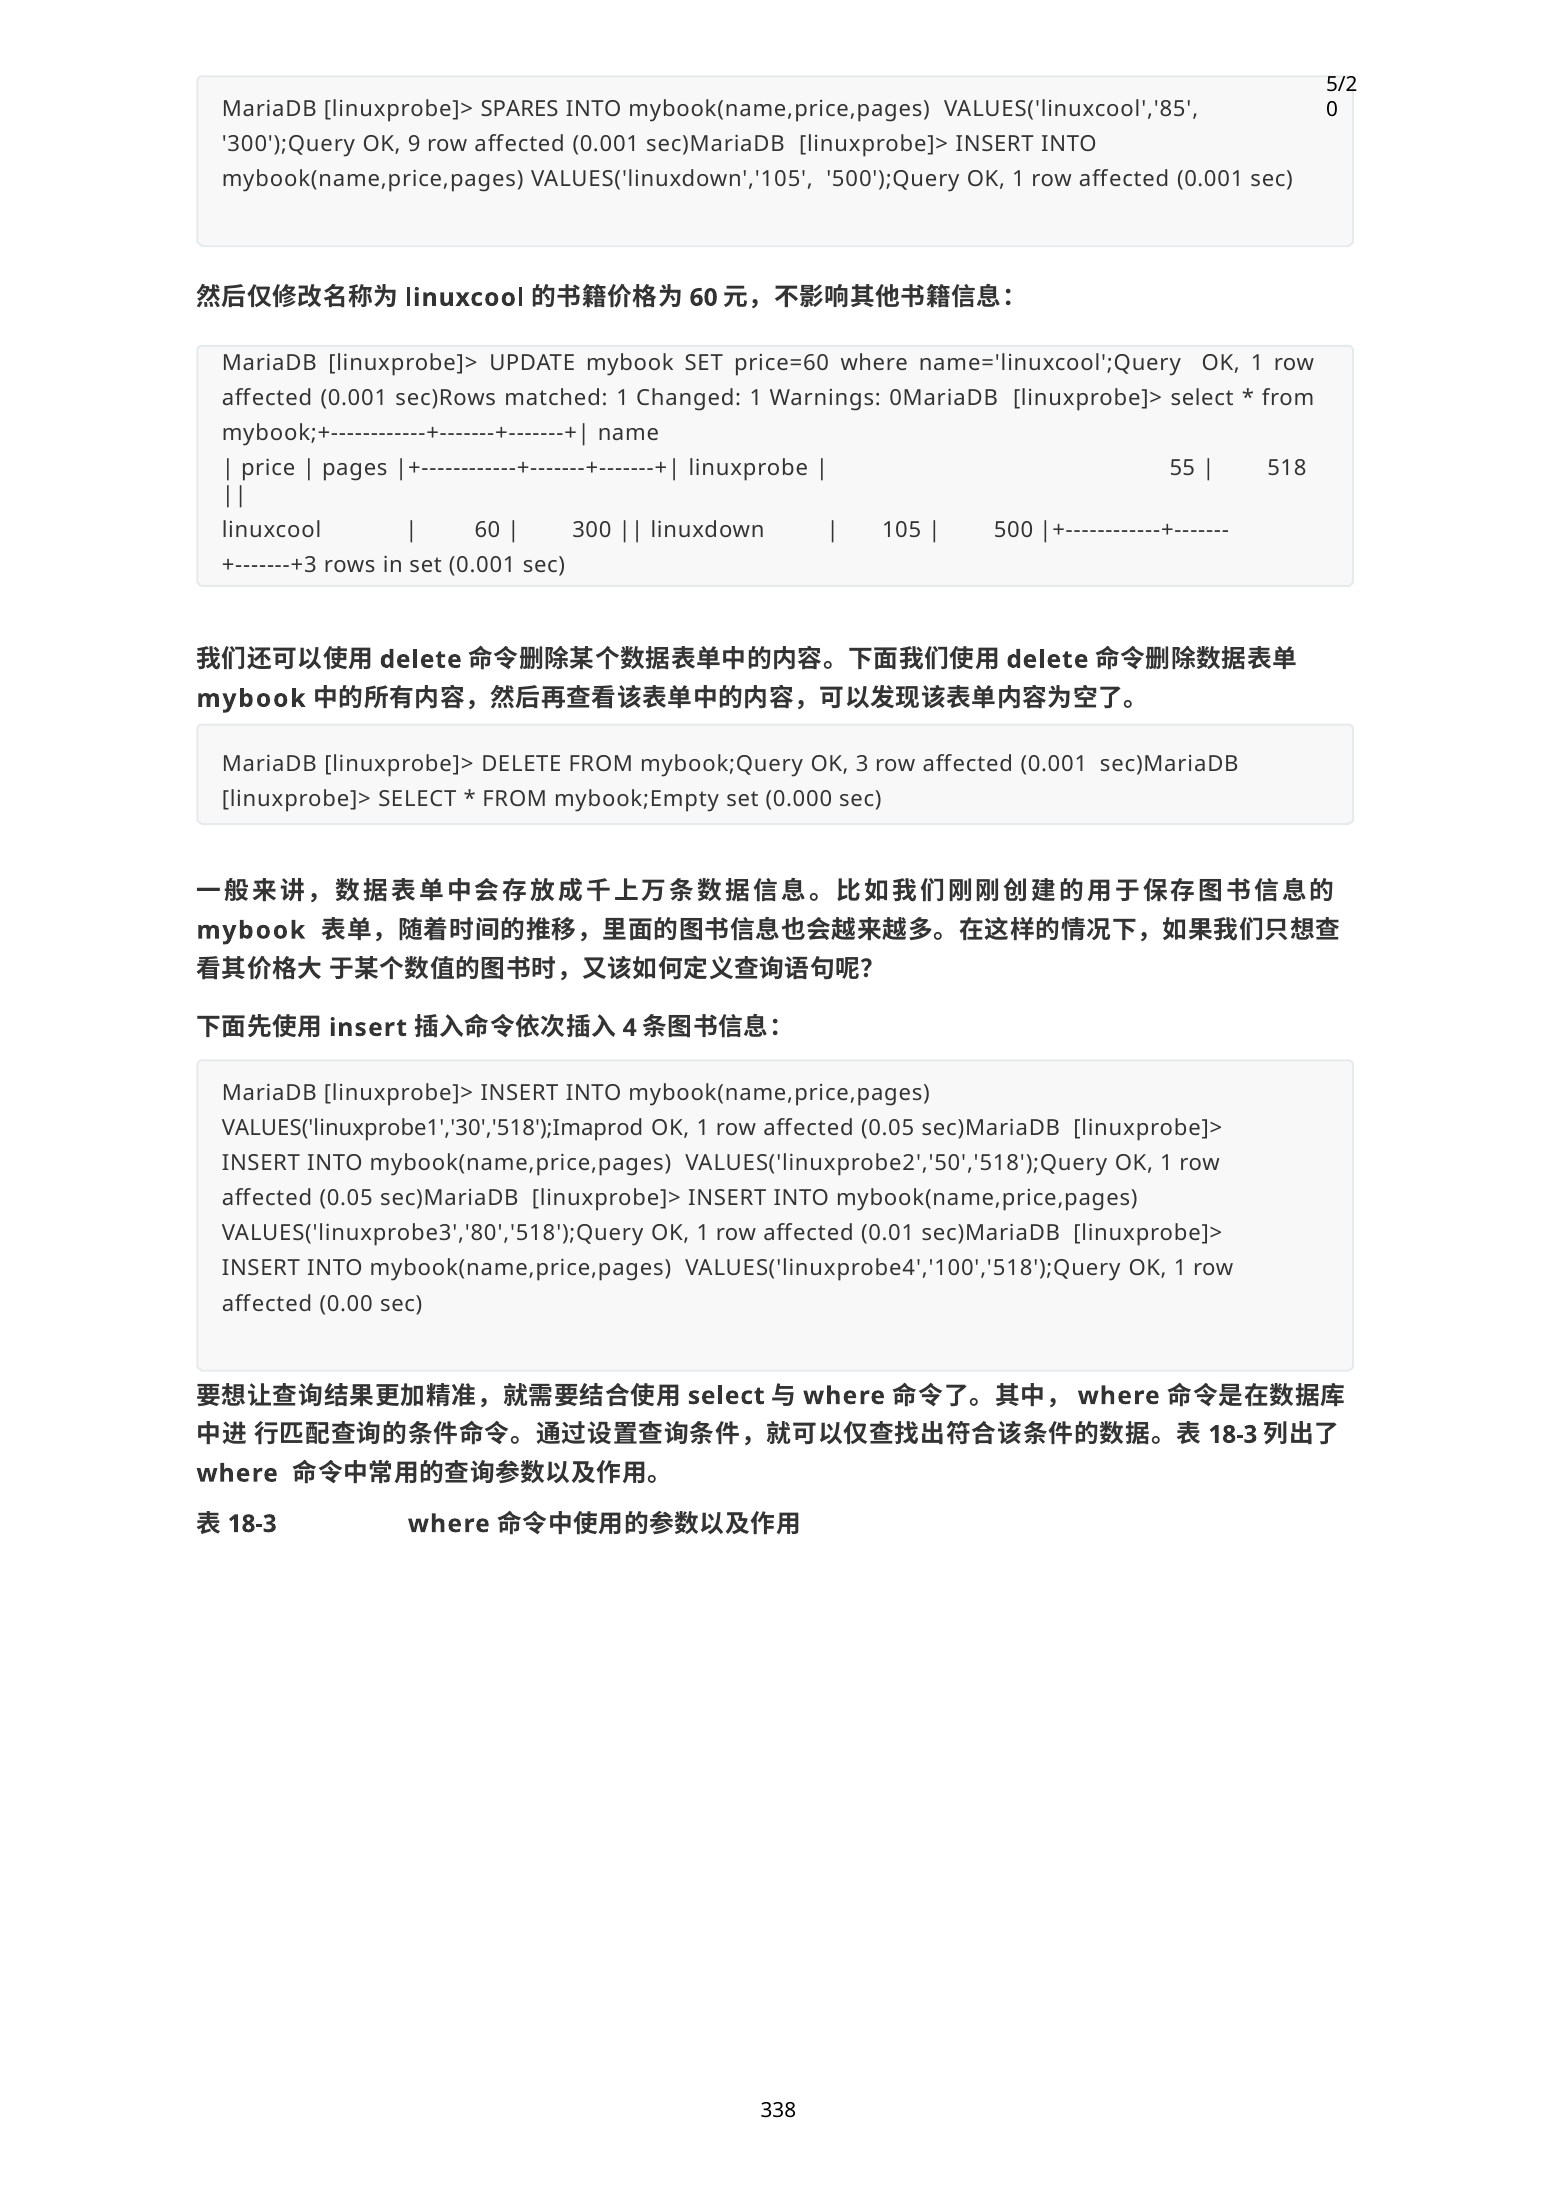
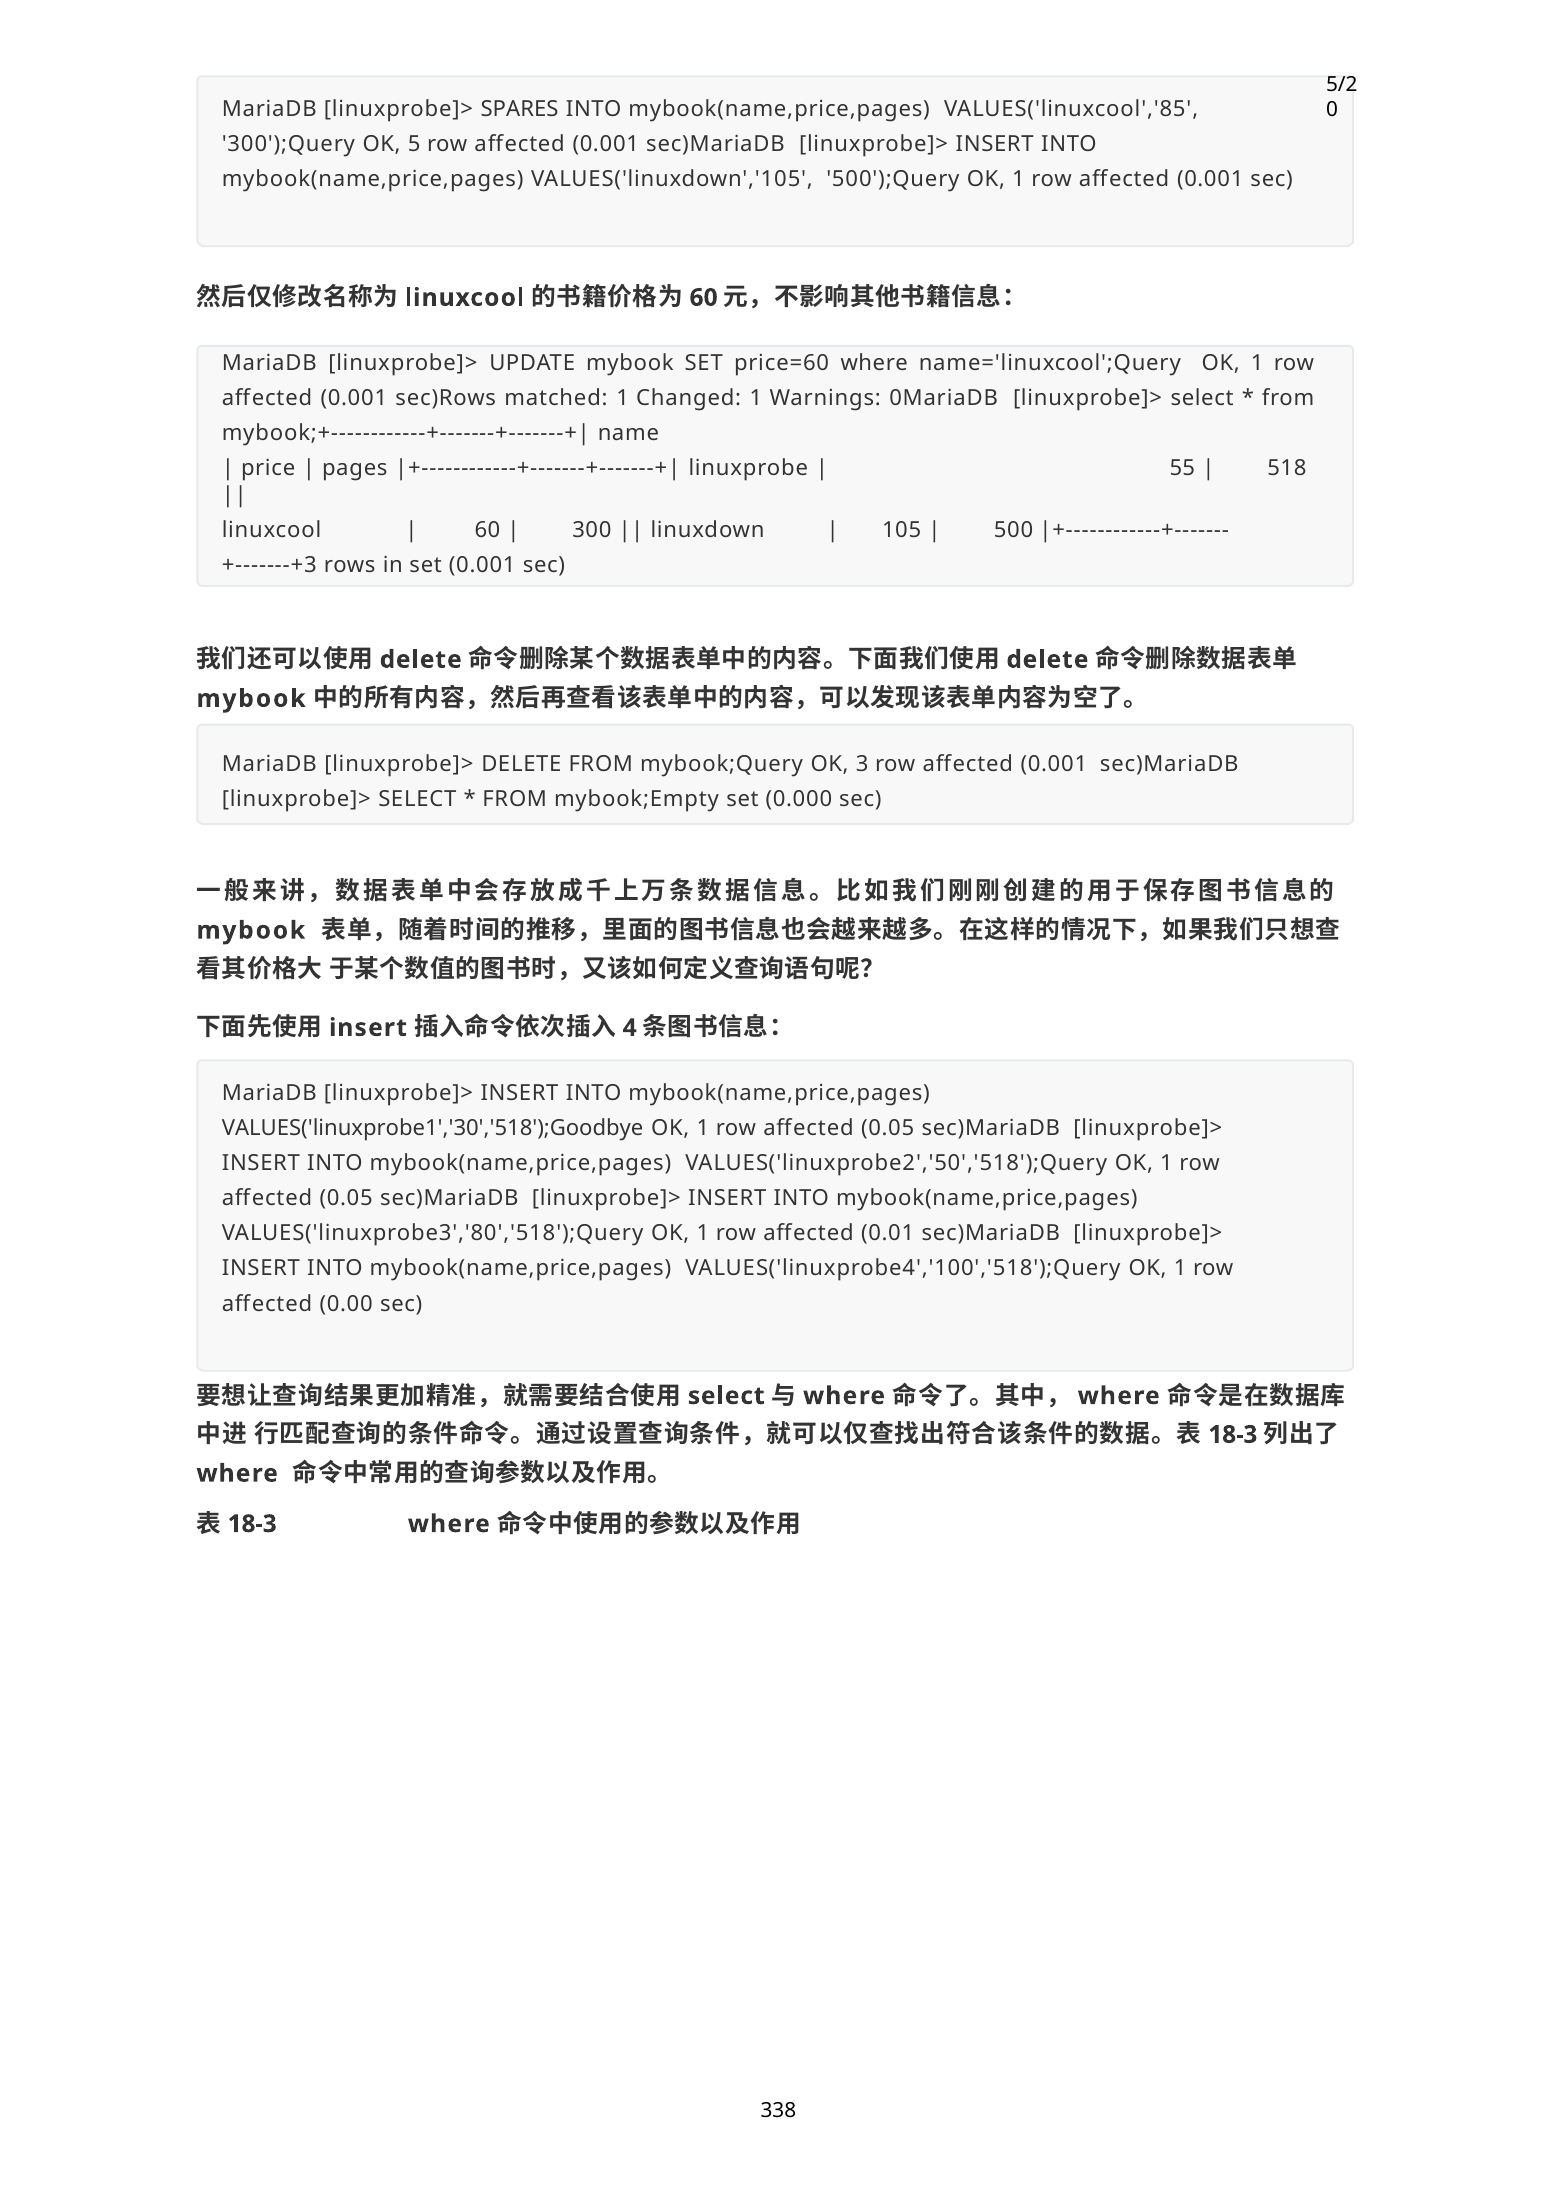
9: 9 -> 5
VALUES('linuxprobe1','30','518');Imaprod: VALUES('linuxprobe1','30','518');Imaprod -> VALUES('linuxprobe1','30','518');Goodbye
